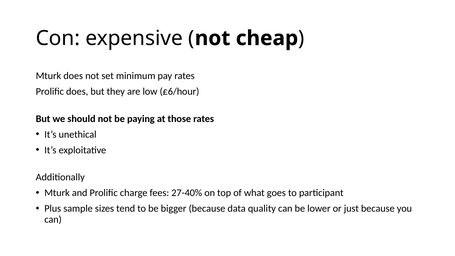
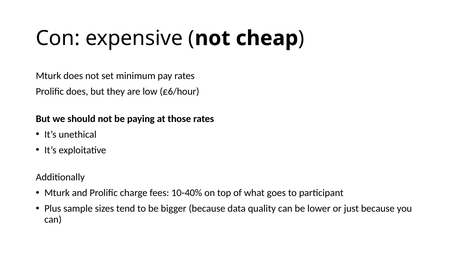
27-40%: 27-40% -> 10-40%
